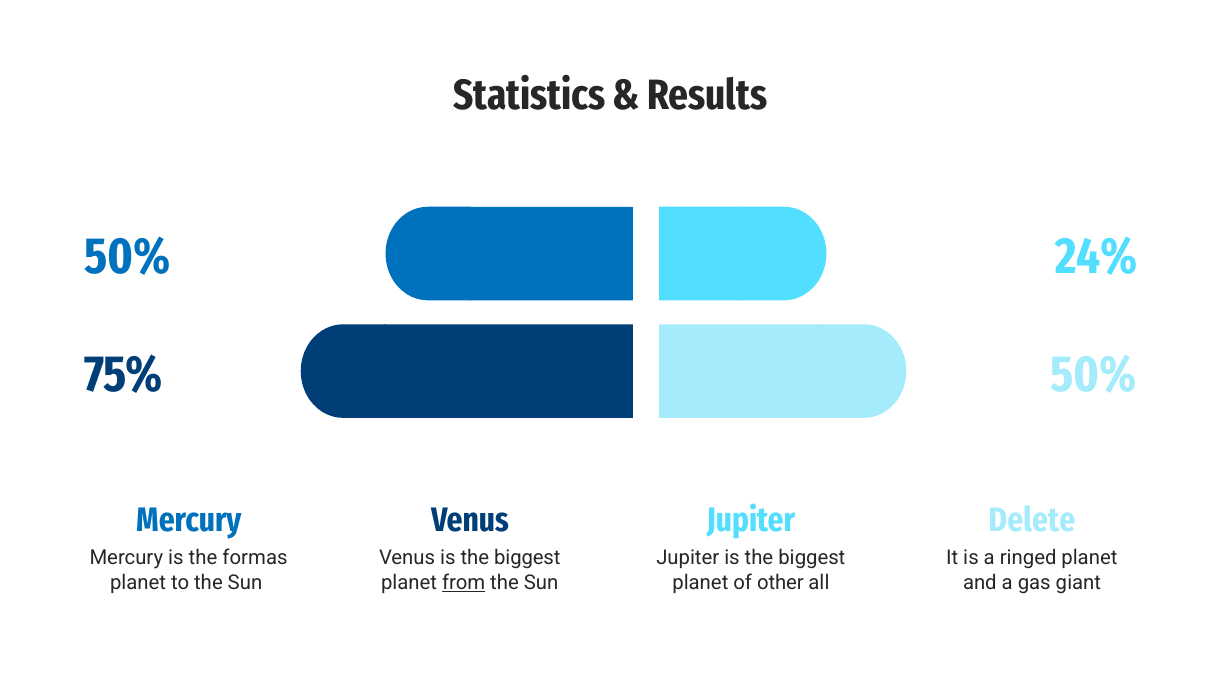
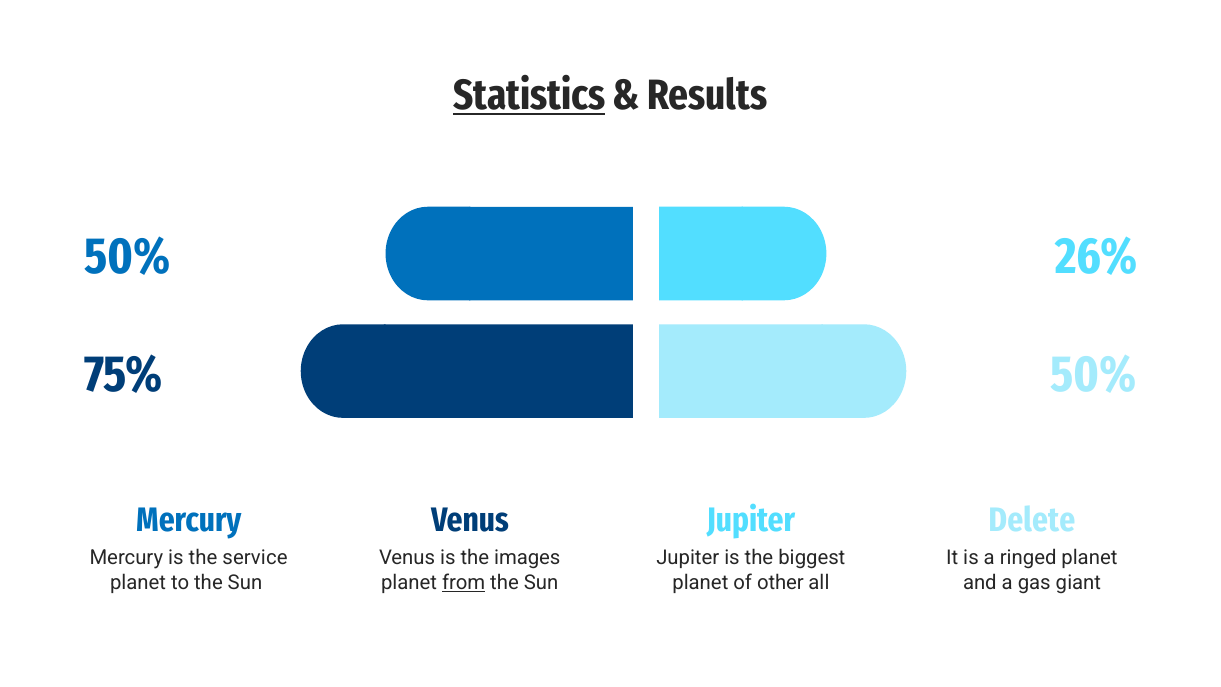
Statistics underline: none -> present
24%: 24% -> 26%
formas: formas -> service
Venus is the biggest: biggest -> images
